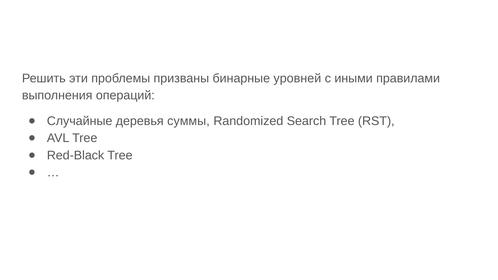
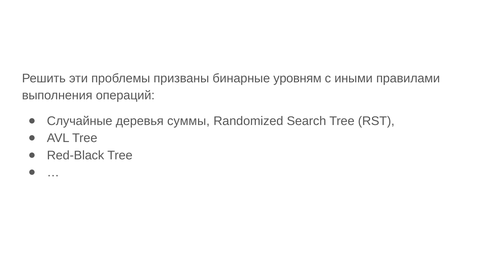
уровней: уровней -> уровням
